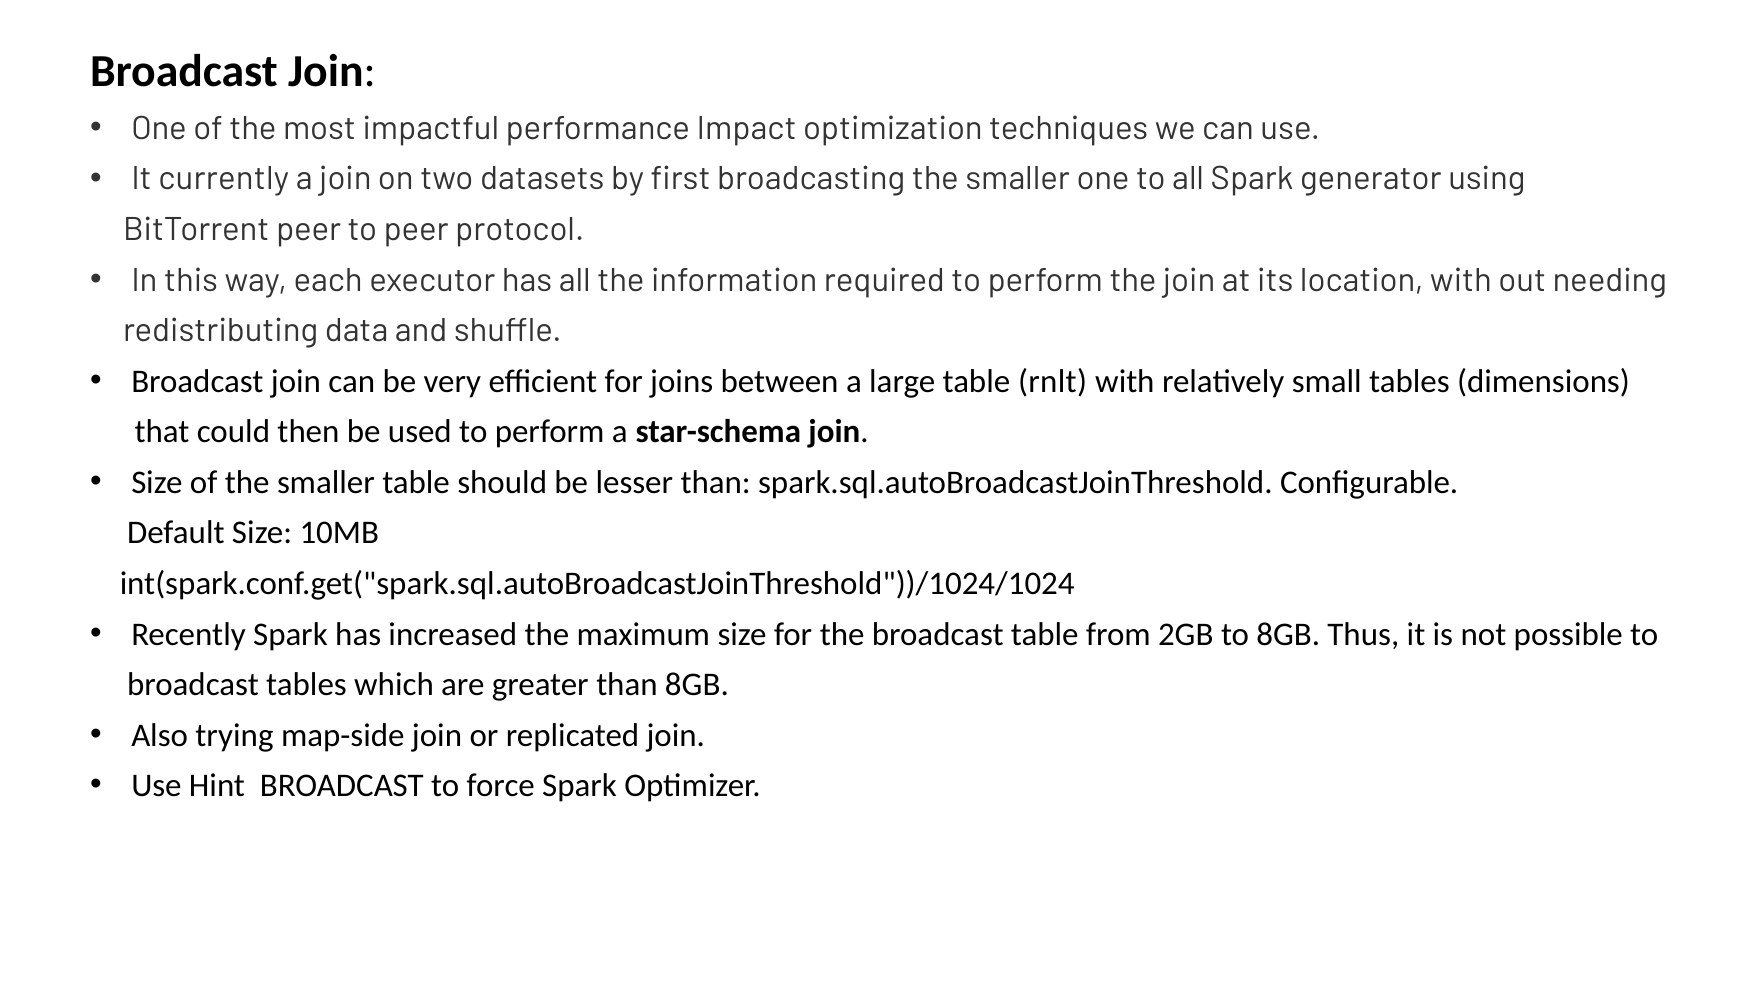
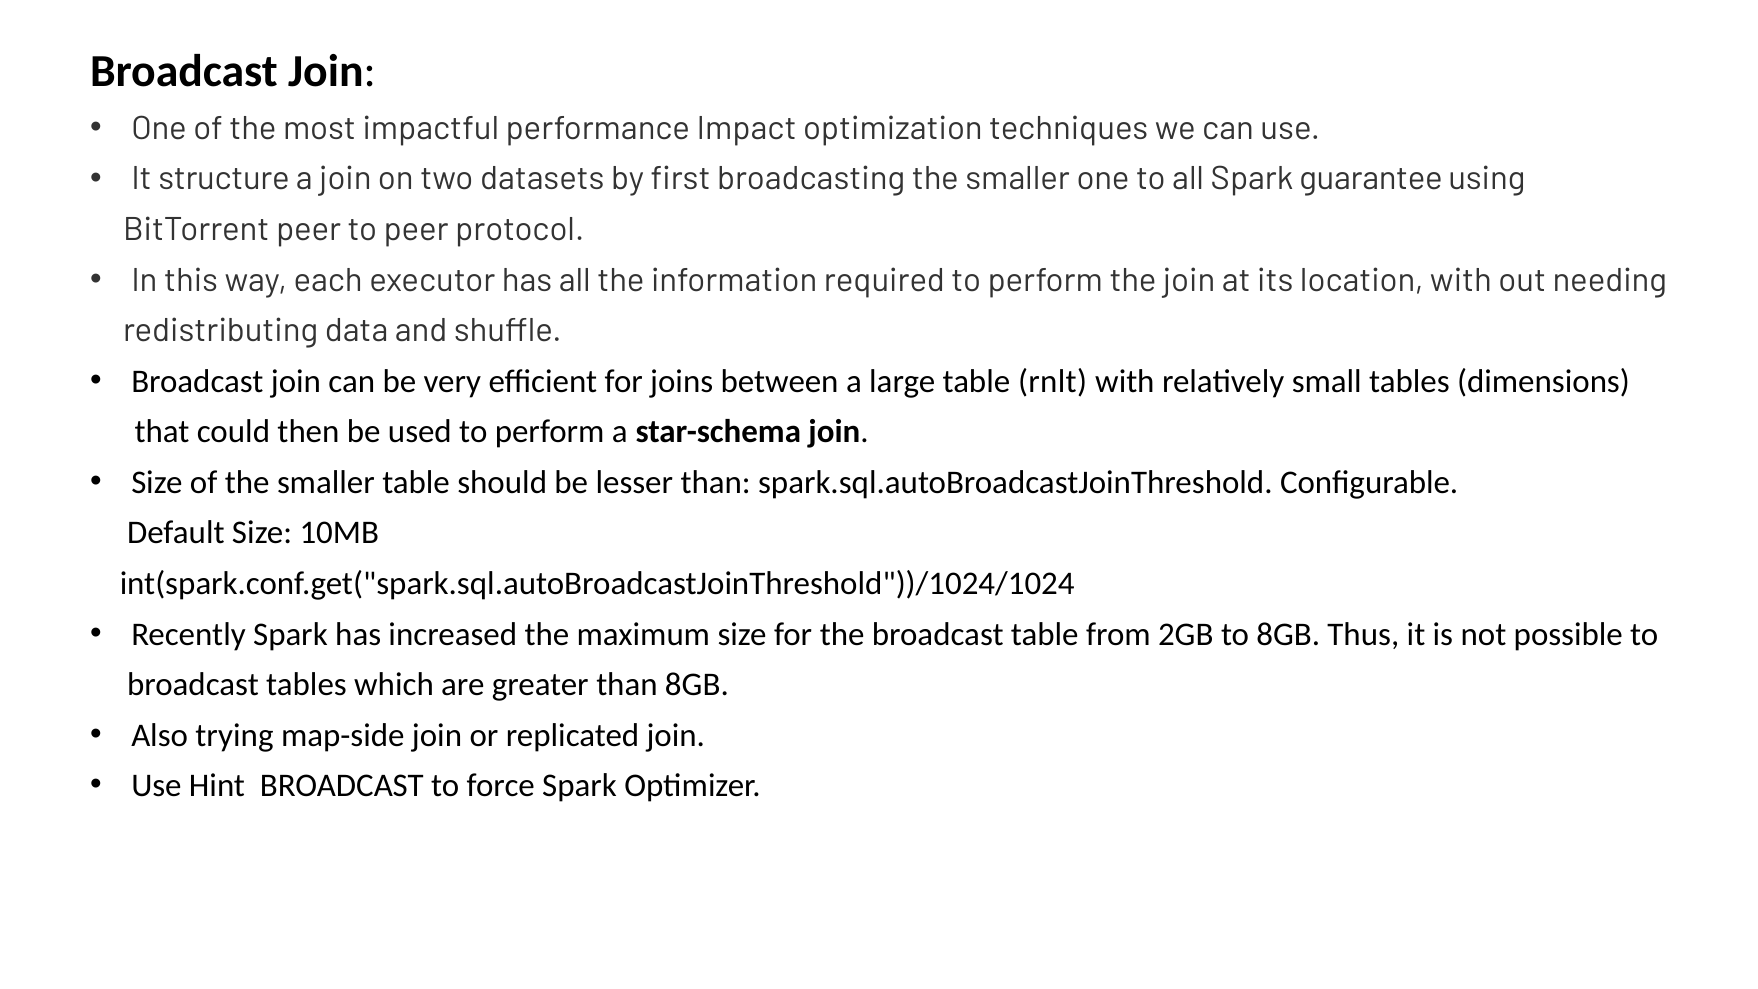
currently: currently -> structure
generator: generator -> guarantee
